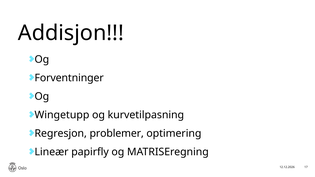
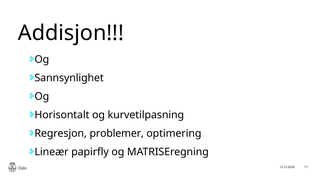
Forventninger: Forventninger -> Sannsynlighet
Wingetupp: Wingetupp -> Horisontalt
